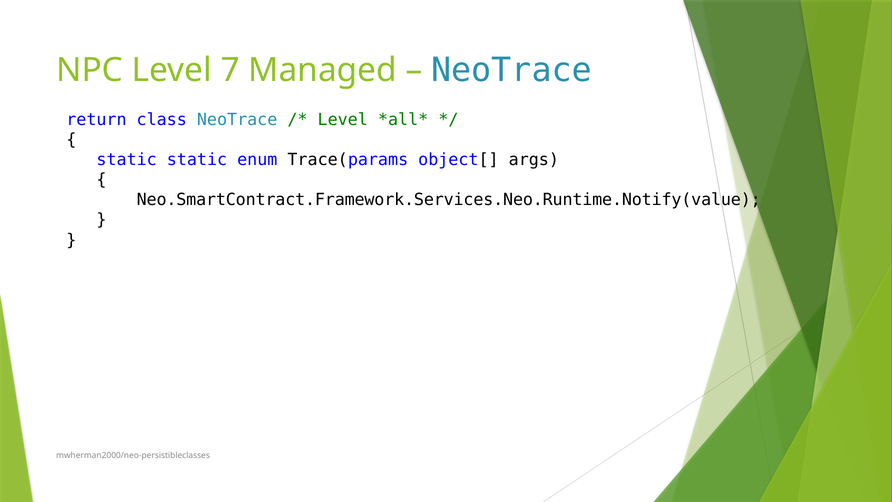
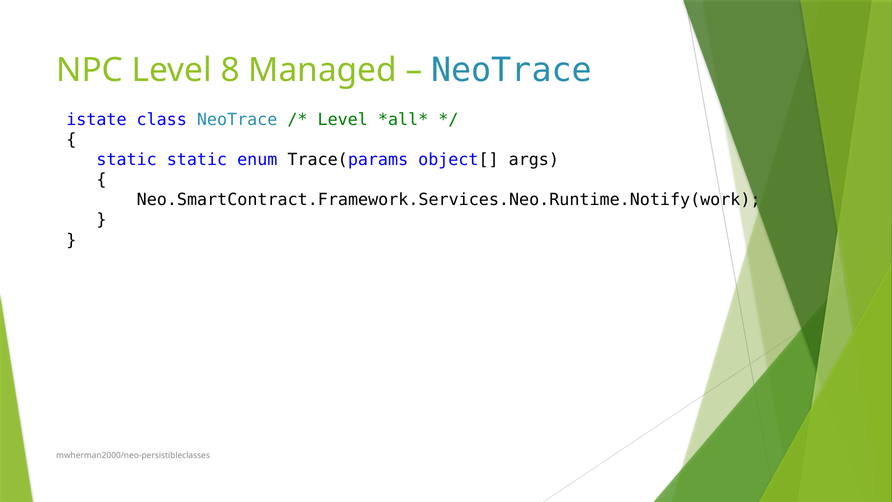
7: 7 -> 8
return: return -> istate
Neo.SmartContract.Framework.Services.Neo.Runtime.Notify(value: Neo.SmartContract.Framework.Services.Neo.Runtime.Notify(value -> Neo.SmartContract.Framework.Services.Neo.Runtime.Notify(work
